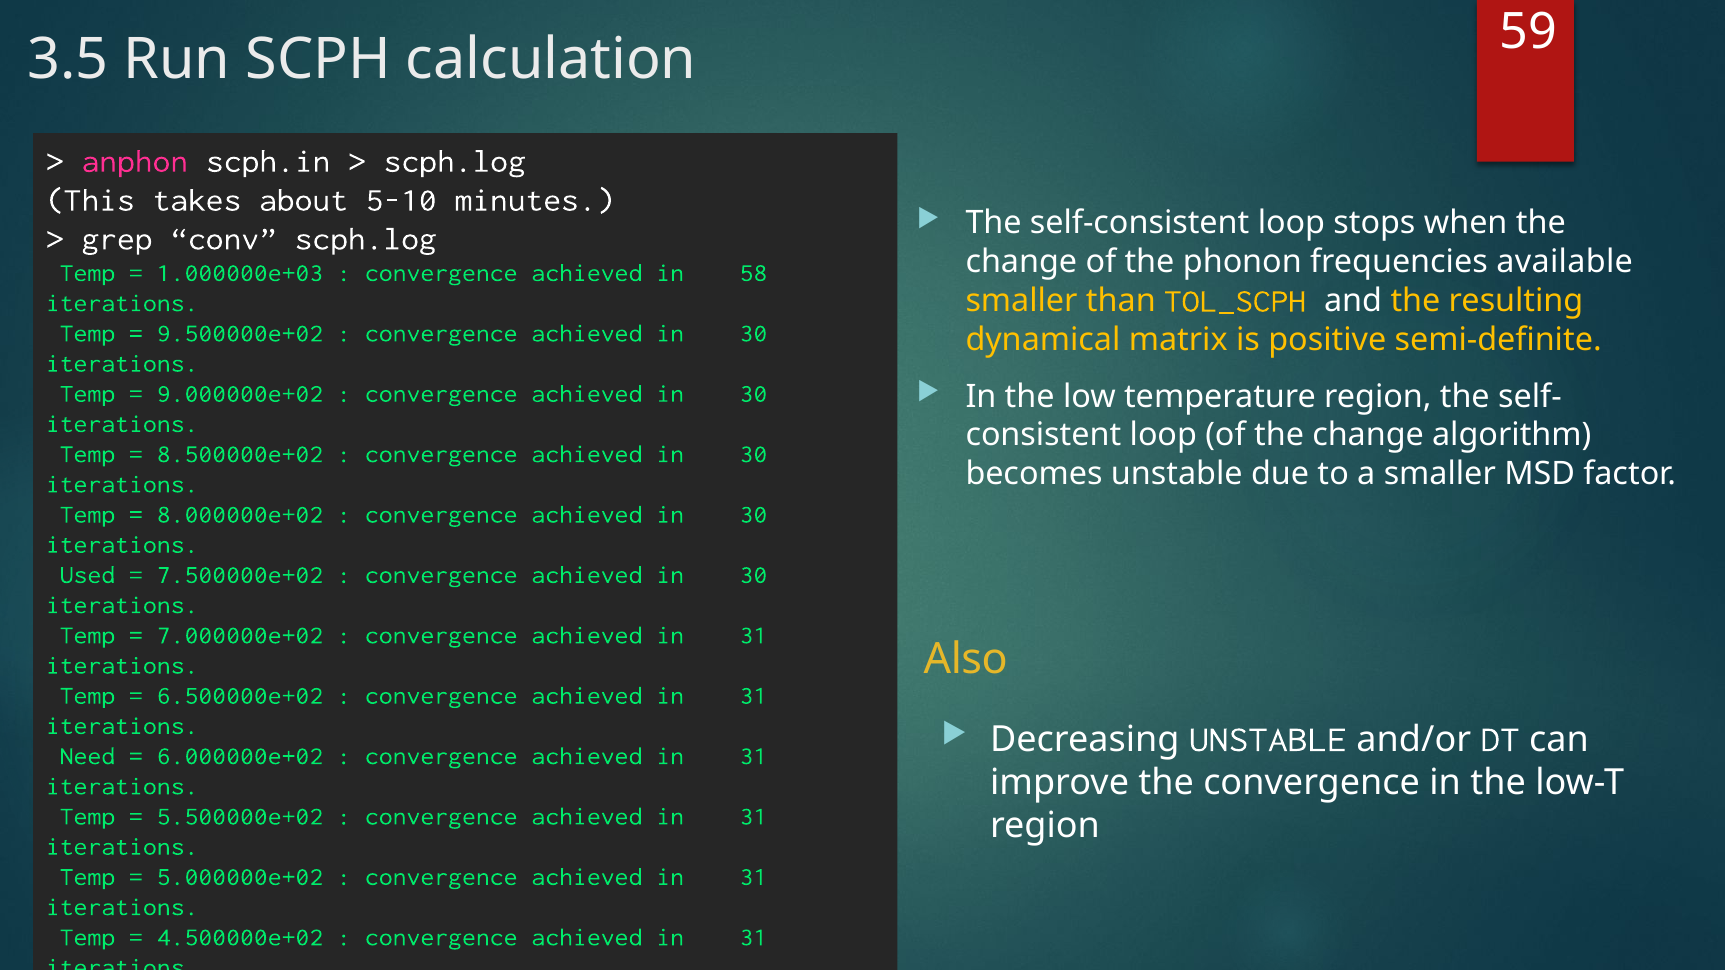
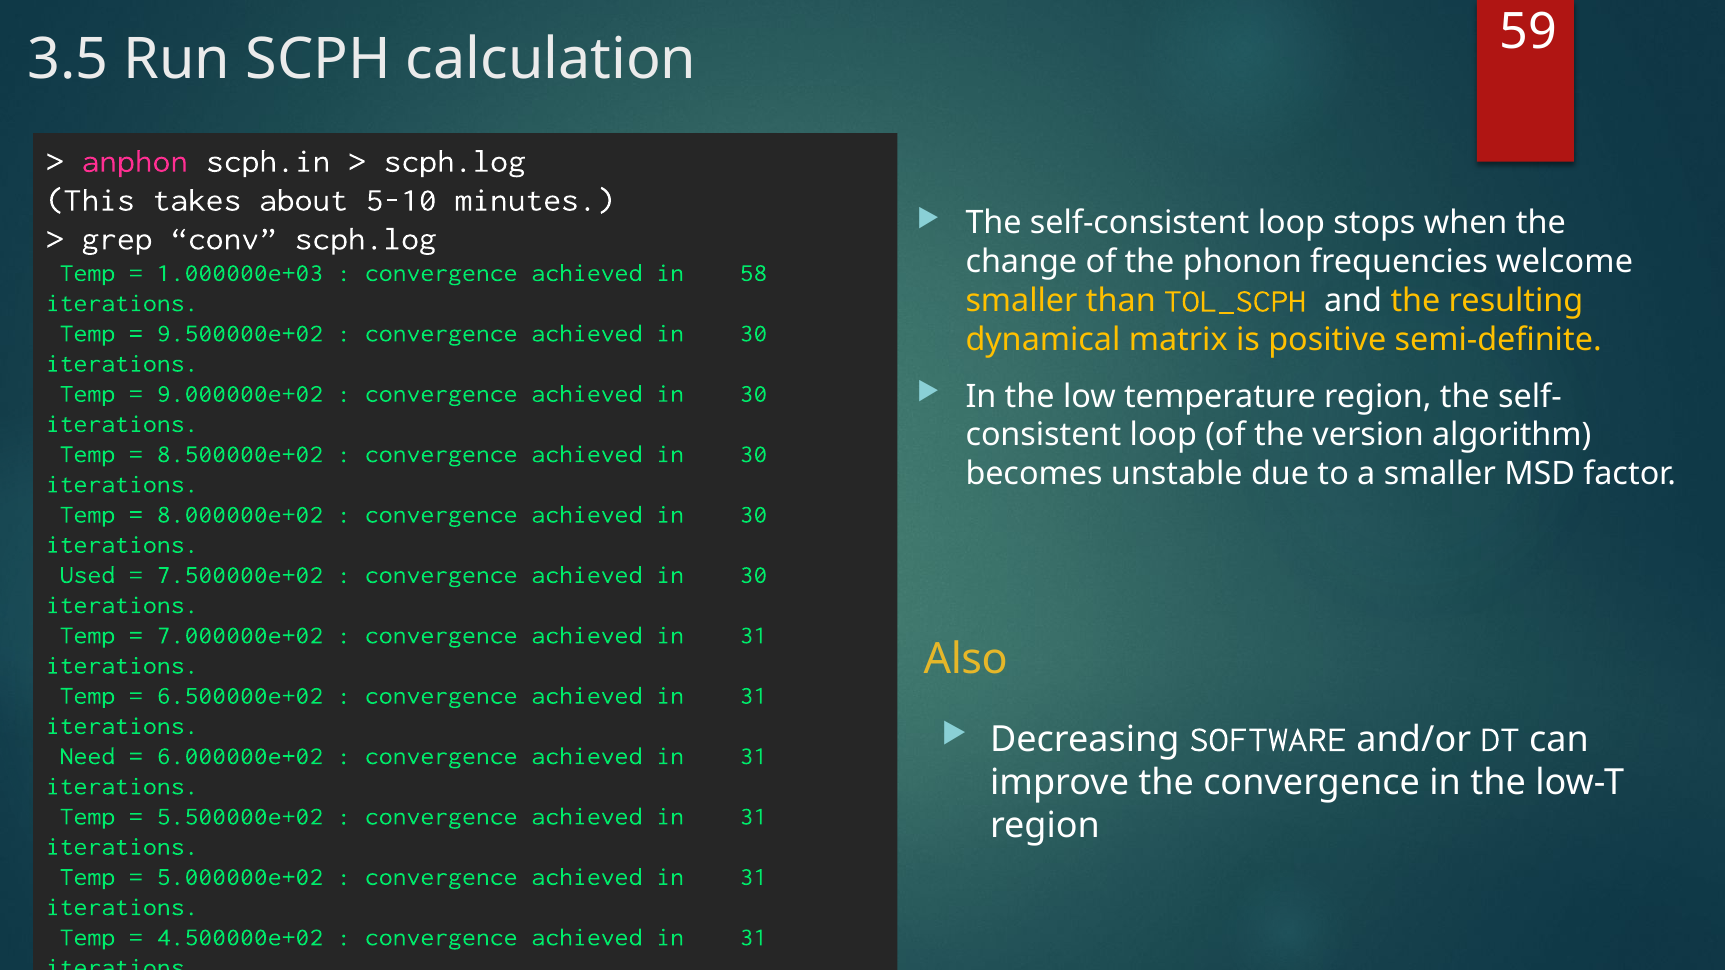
available: available -> welcome
of the change: change -> version
Decreasing UNSTABLE: UNSTABLE -> SOFTWARE
